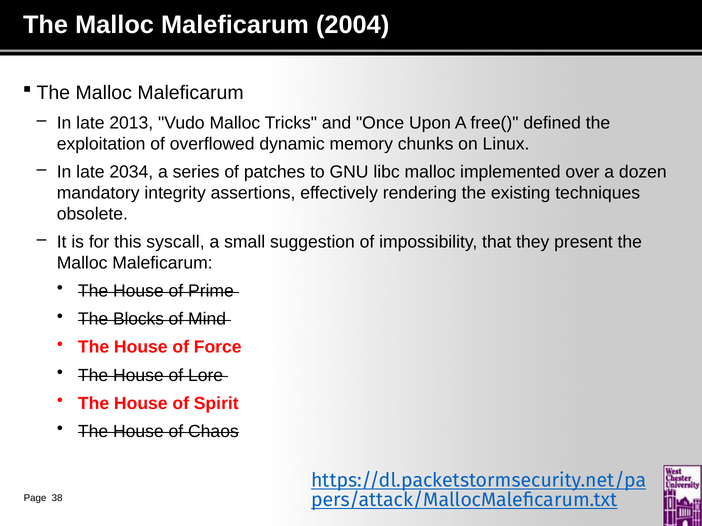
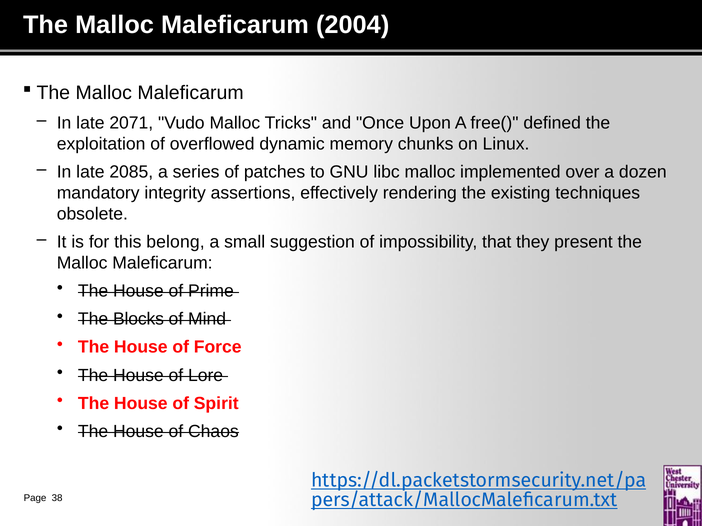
2013: 2013 -> 2071
2034: 2034 -> 2085
syscall: syscall -> belong
